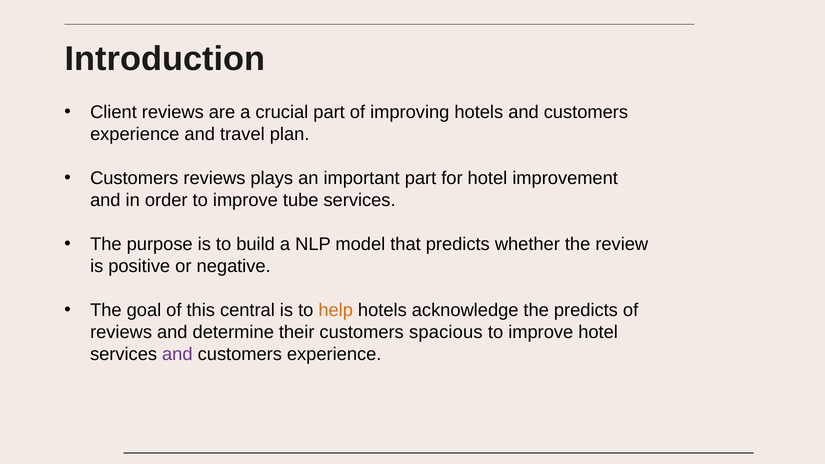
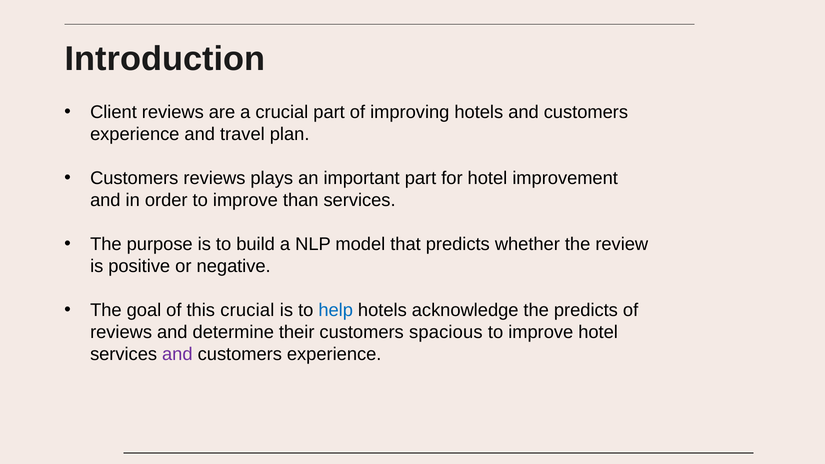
tube: tube -> than
this central: central -> crucial
help colour: orange -> blue
